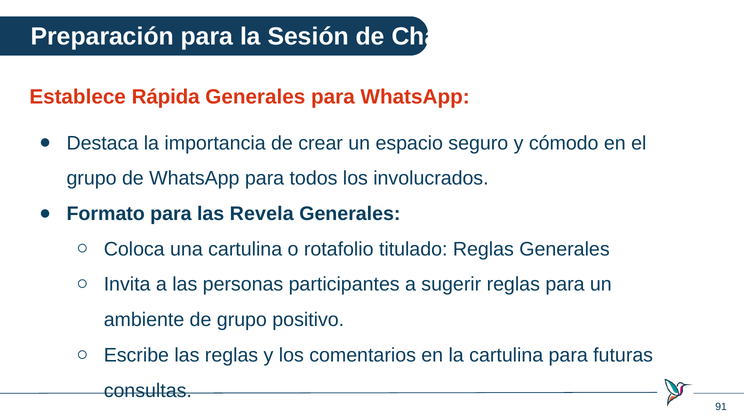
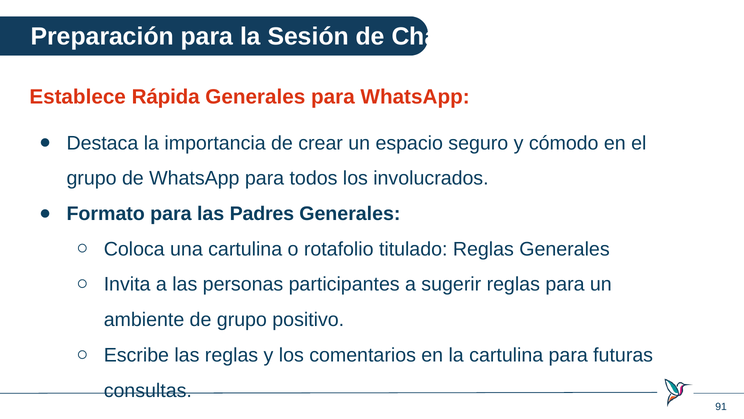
Revela: Revela -> Padres
